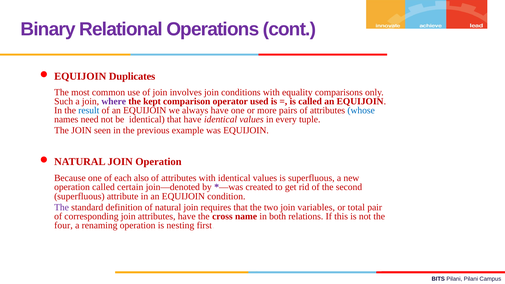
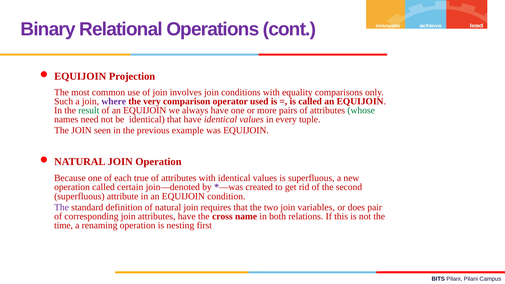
Duplicates: Duplicates -> Projection
kept: kept -> very
result colour: blue -> green
whose colour: blue -> green
also: also -> true
total: total -> does
four: four -> time
